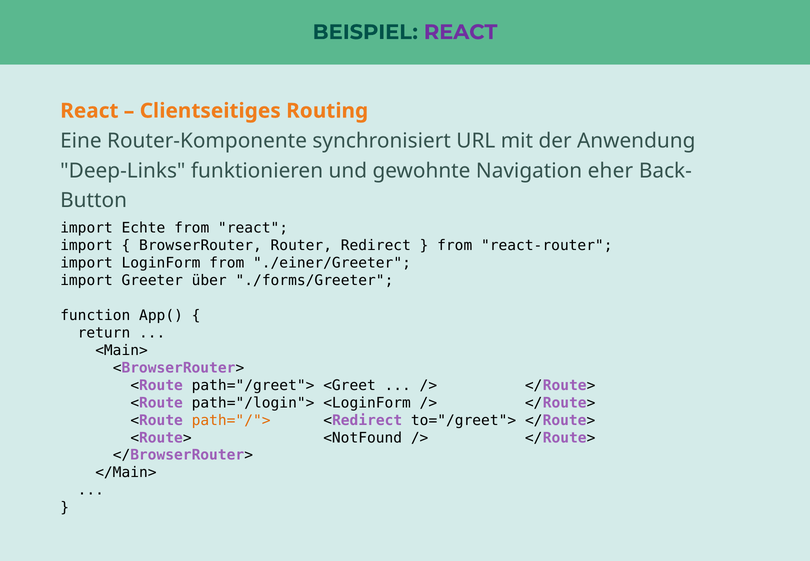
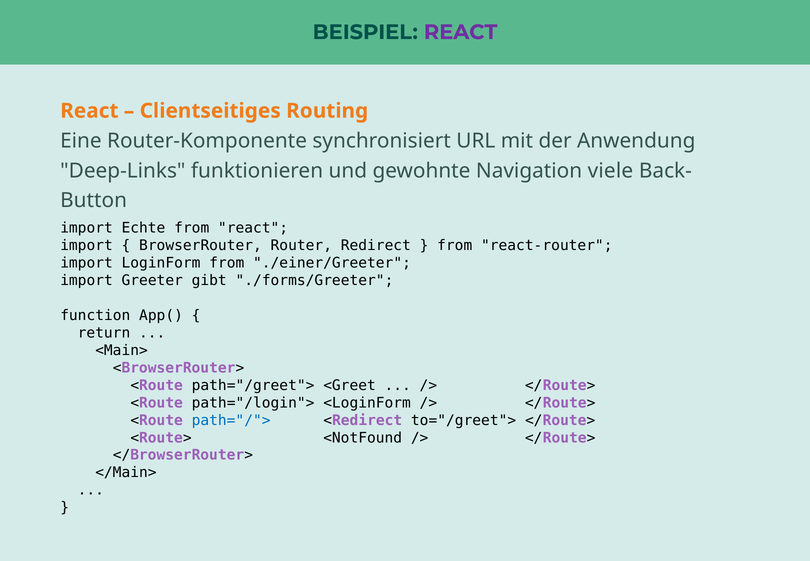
eher: eher -> viele
über: über -> gibt
path="/"> colour: orange -> blue
